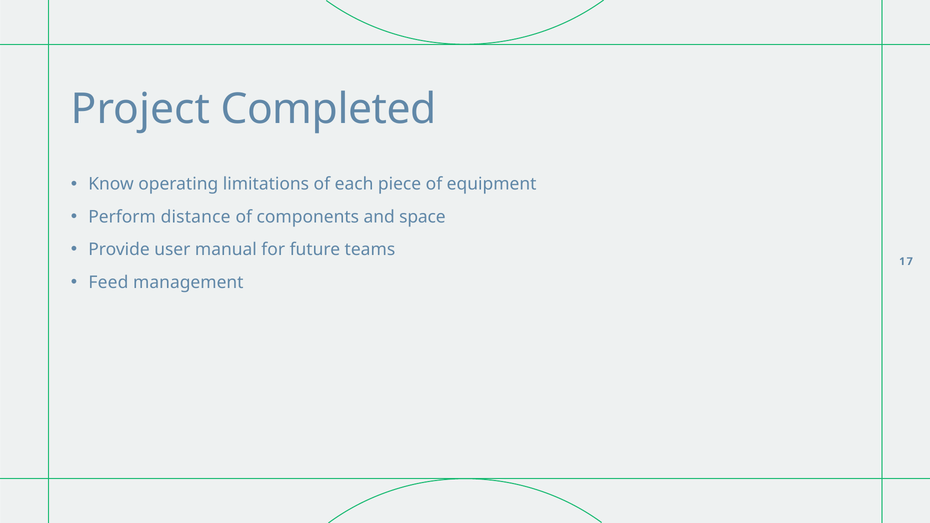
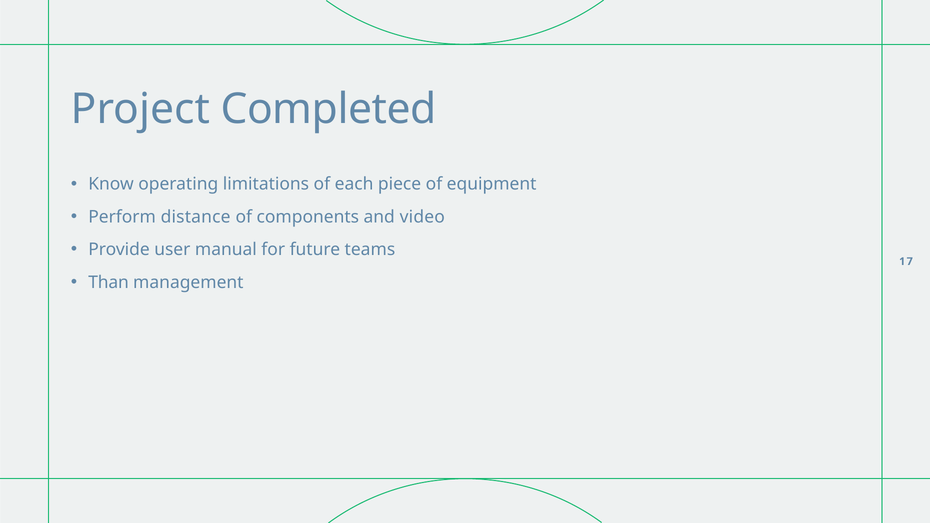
space: space -> video
Feed: Feed -> Than
